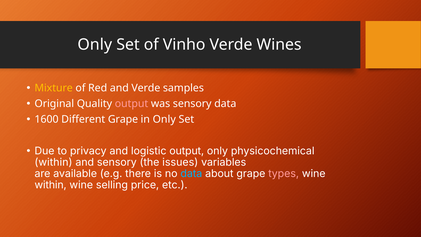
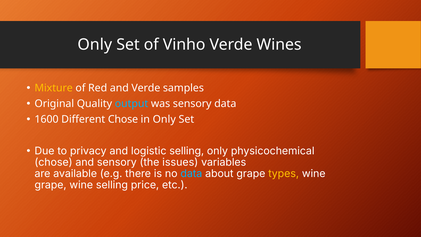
output at (132, 104) colour: pink -> light blue
Different Grape: Grape -> Chose
logistic output: output -> selling
within at (53, 162): within -> chose
types colour: pink -> yellow
within at (51, 185): within -> grape
